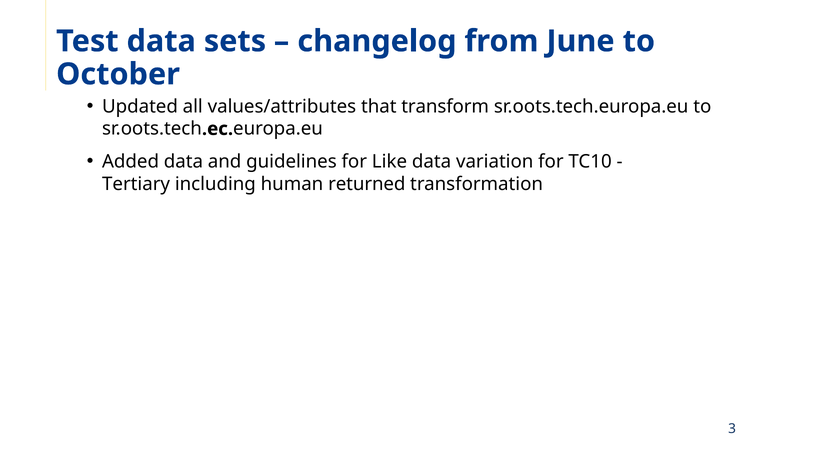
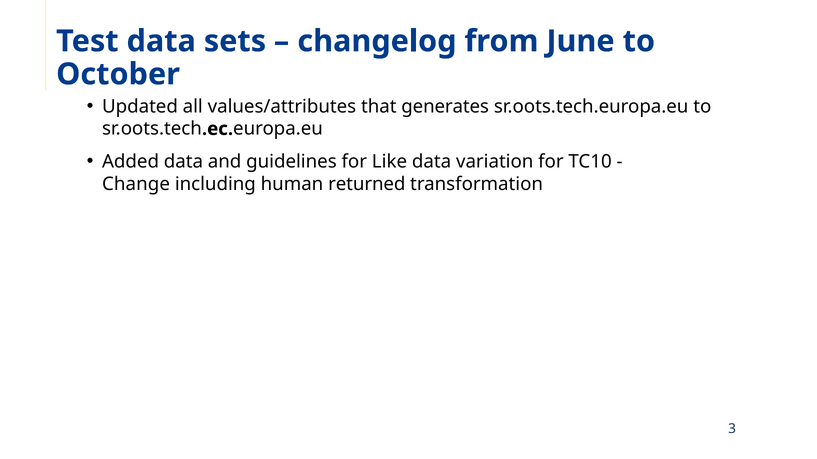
transform: transform -> generates
Tertiary: Tertiary -> Change
